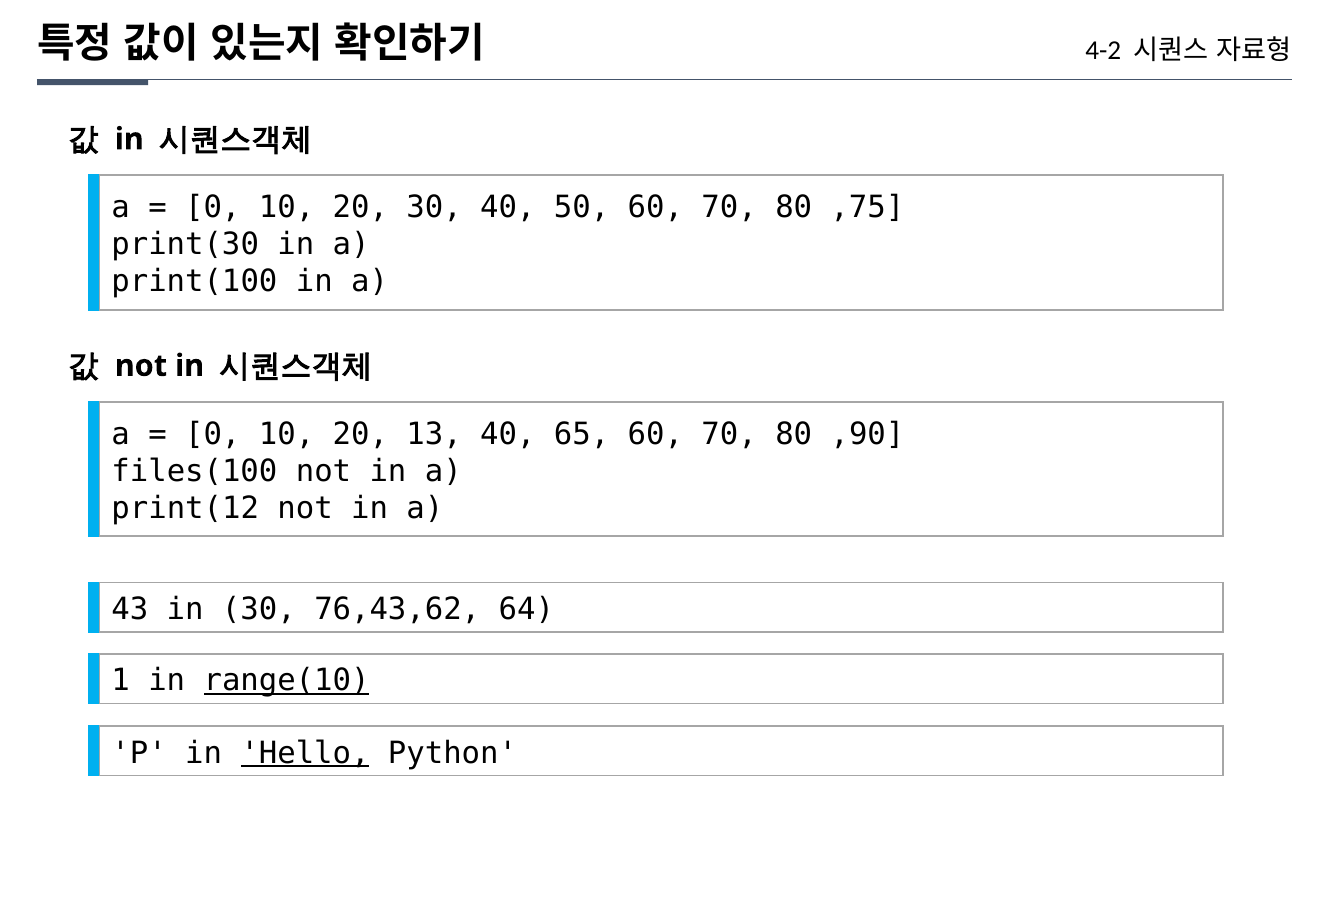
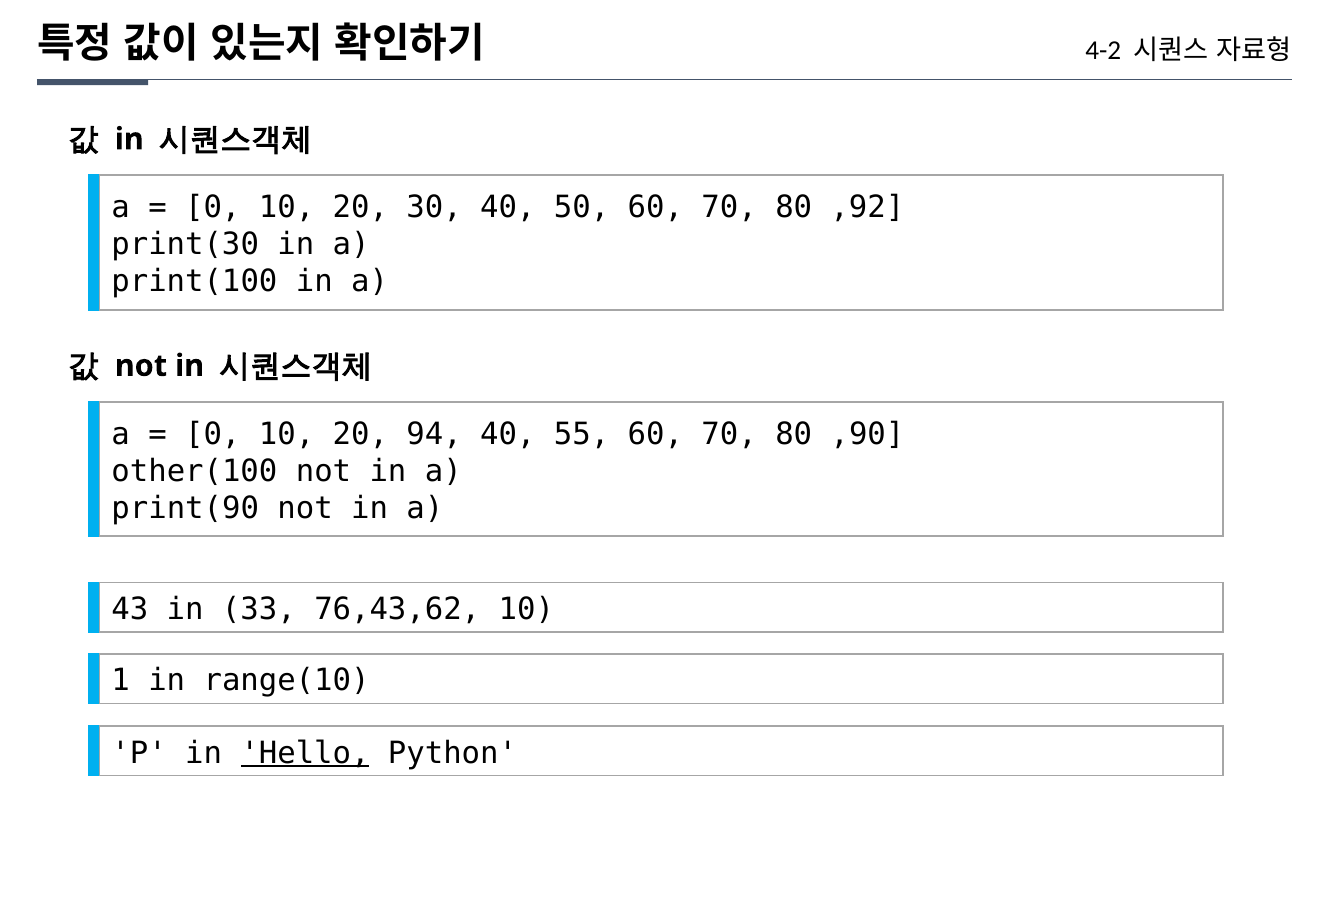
,75: ,75 -> ,92
13: 13 -> 94
65: 65 -> 55
files(100: files(100 -> other(100
print(12: print(12 -> print(90
in 30: 30 -> 33
76,43,62 64: 64 -> 10
range(10 underline: present -> none
